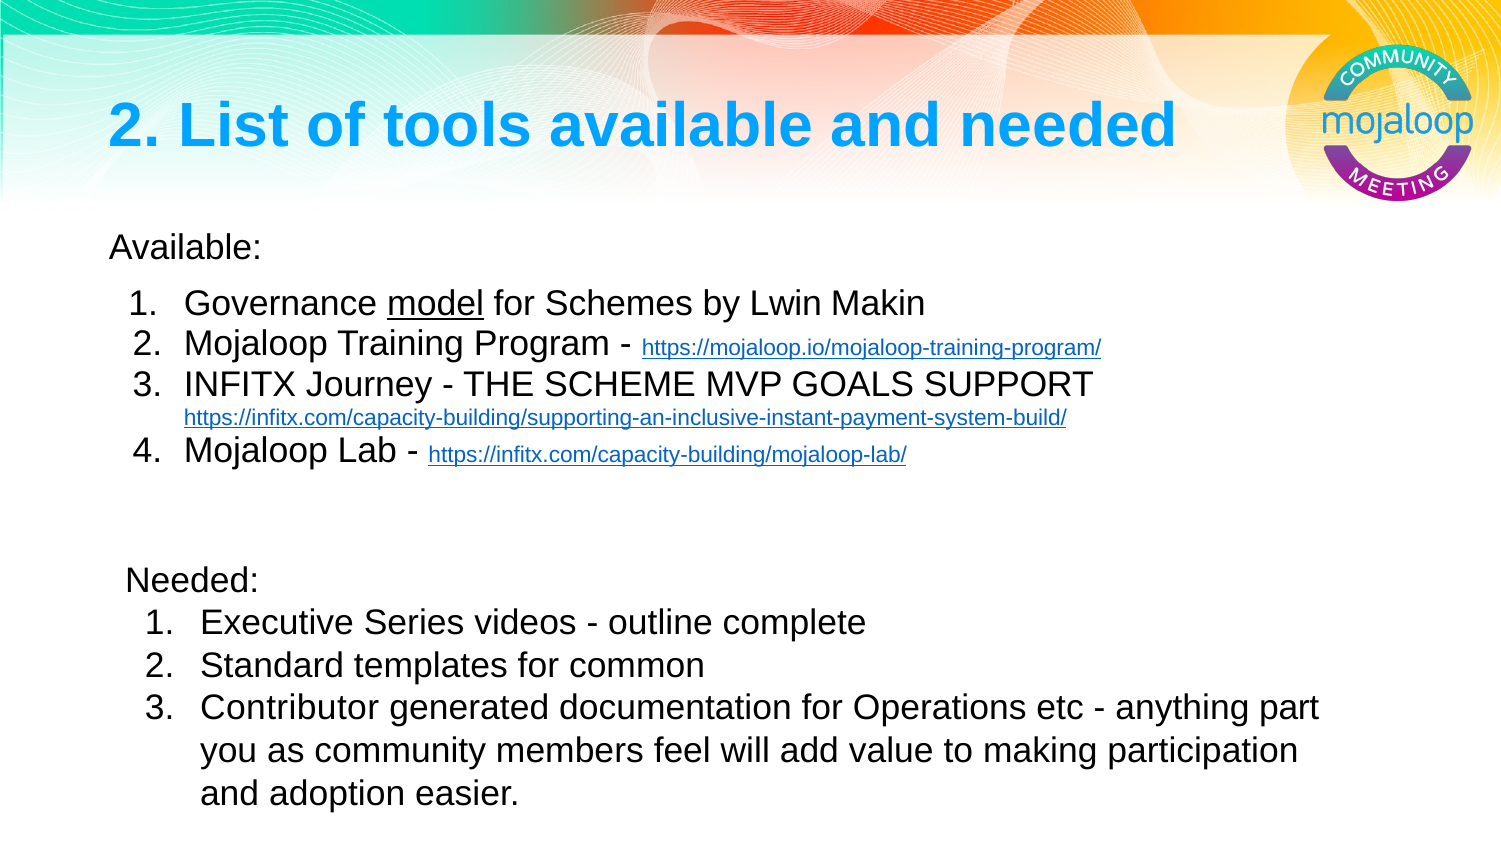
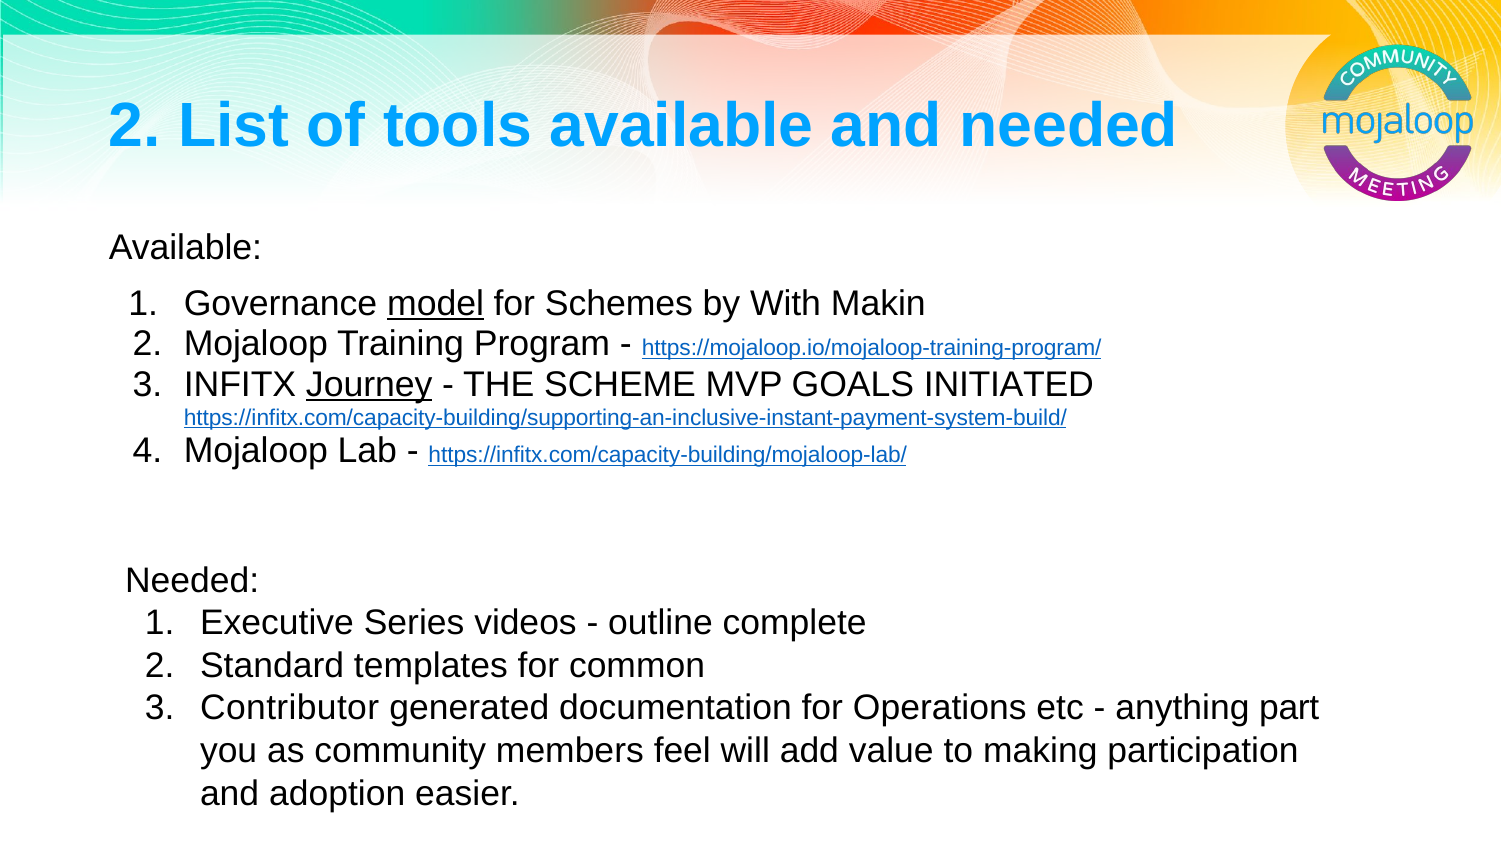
Lwin: Lwin -> With
Journey underline: none -> present
SUPPORT: SUPPORT -> INITIATED
